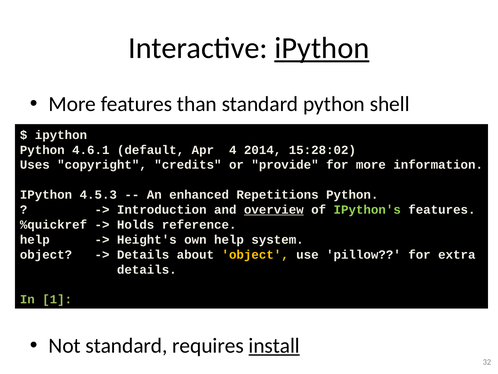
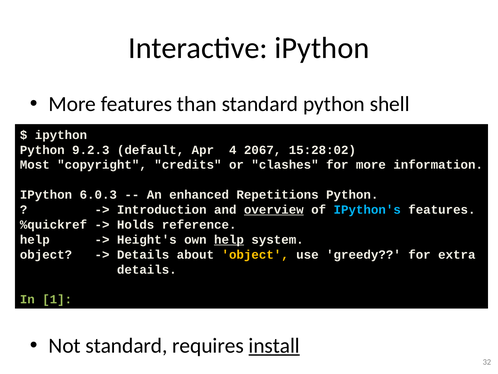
iPython at (322, 48) underline: present -> none
4.6.1: 4.6.1 -> 9.2.3
2014: 2014 -> 2067
Uses: Uses -> Most
provide: provide -> clashes
4.5.3: 4.5.3 -> 6.0.3
IPython's colour: light green -> light blue
help at (229, 239) underline: none -> present
pillow: pillow -> greedy
